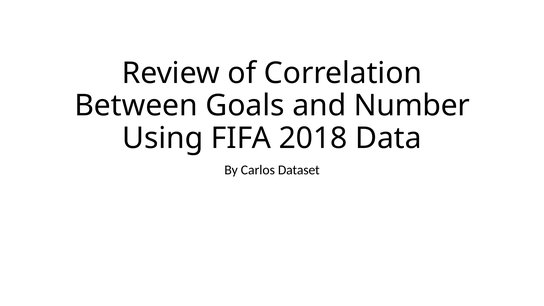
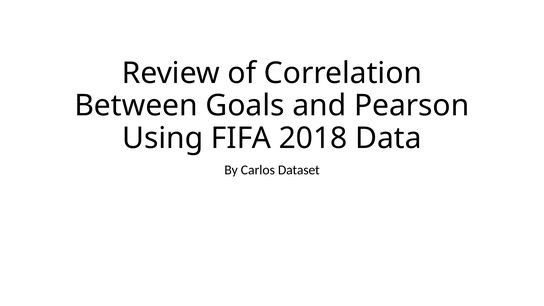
Number: Number -> Pearson
